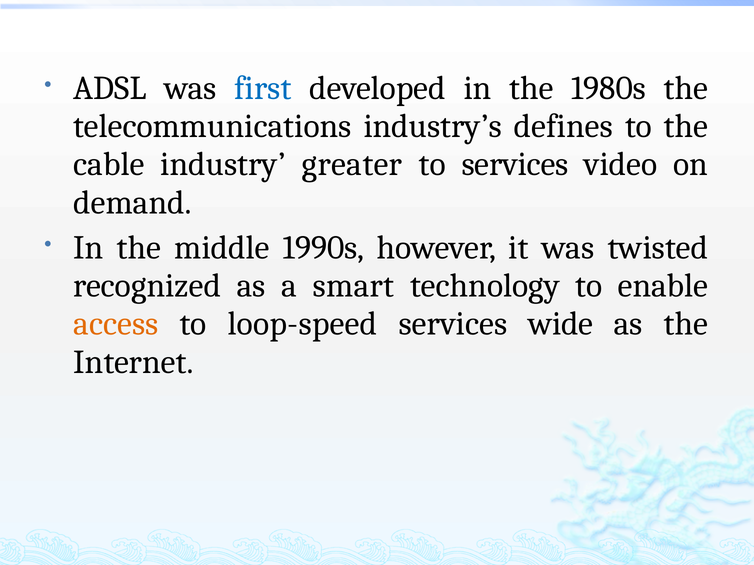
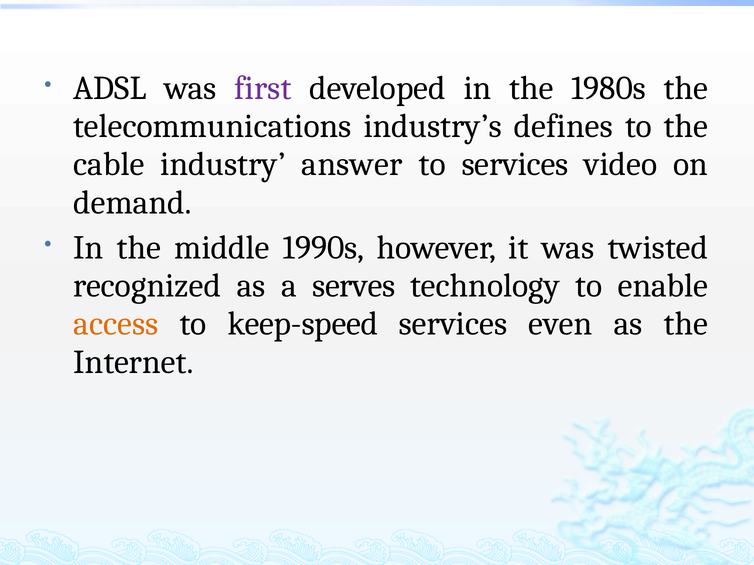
first colour: blue -> purple
greater: greater -> answer
smart: smart -> serves
loop-speed: loop-speed -> keep-speed
wide: wide -> even
